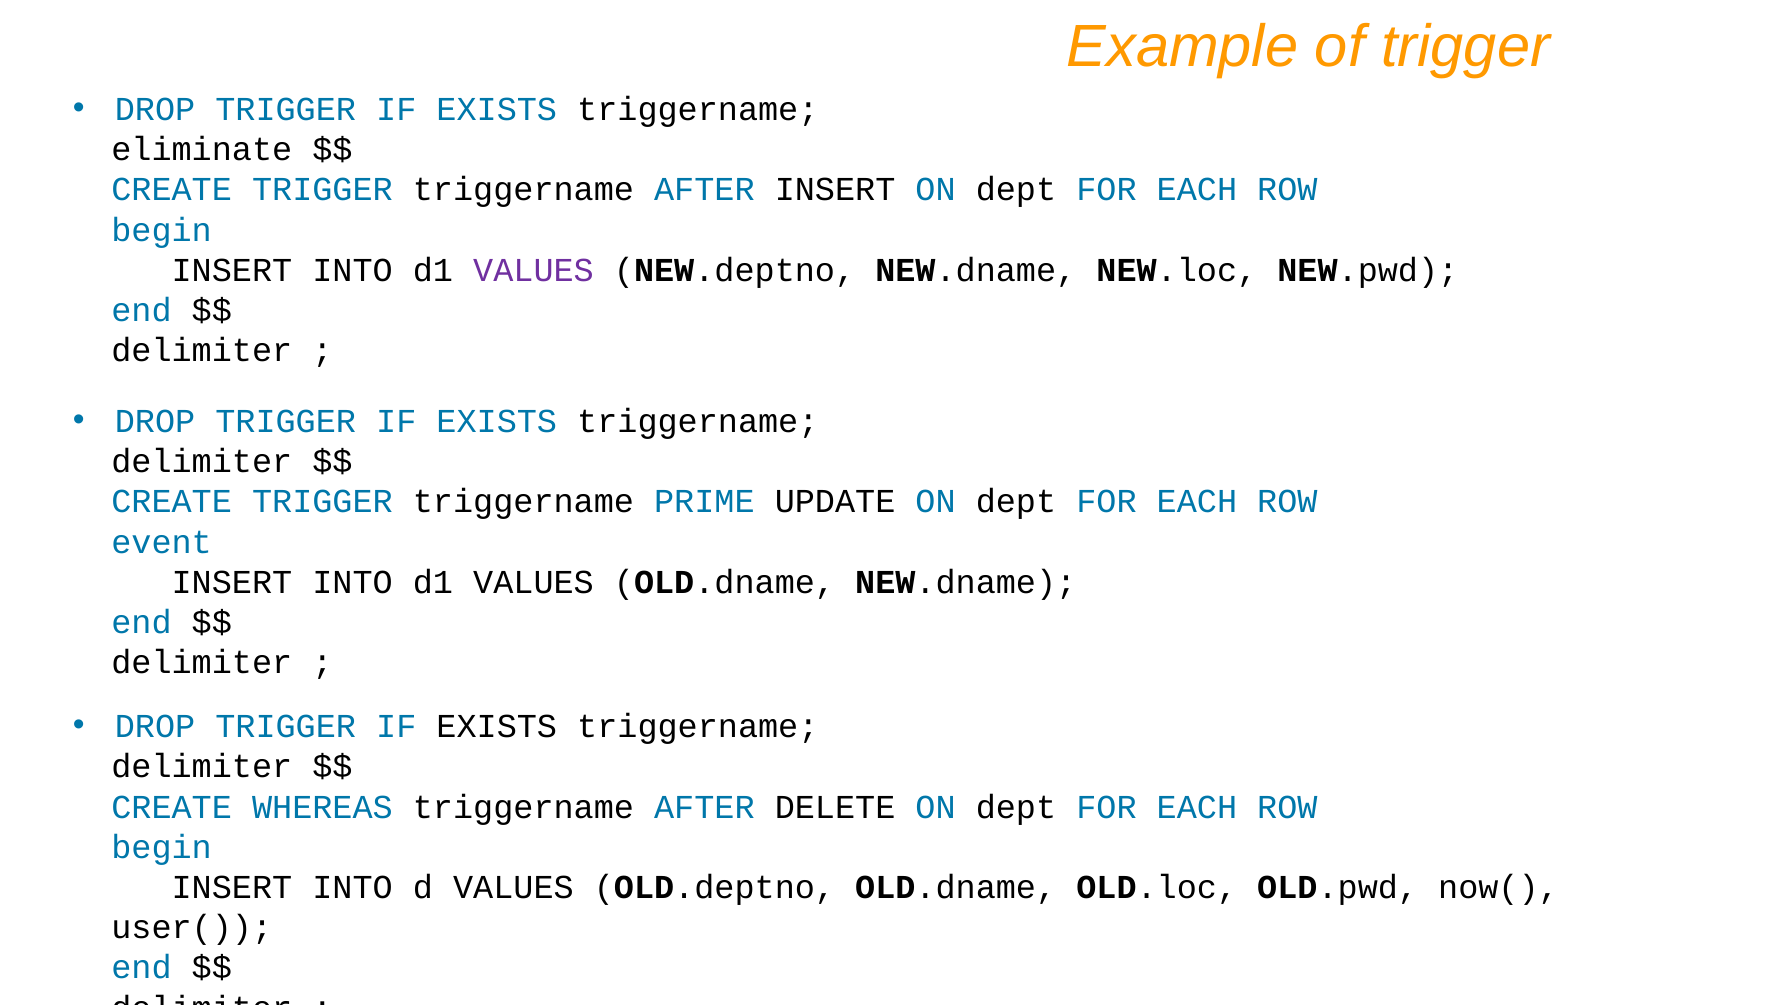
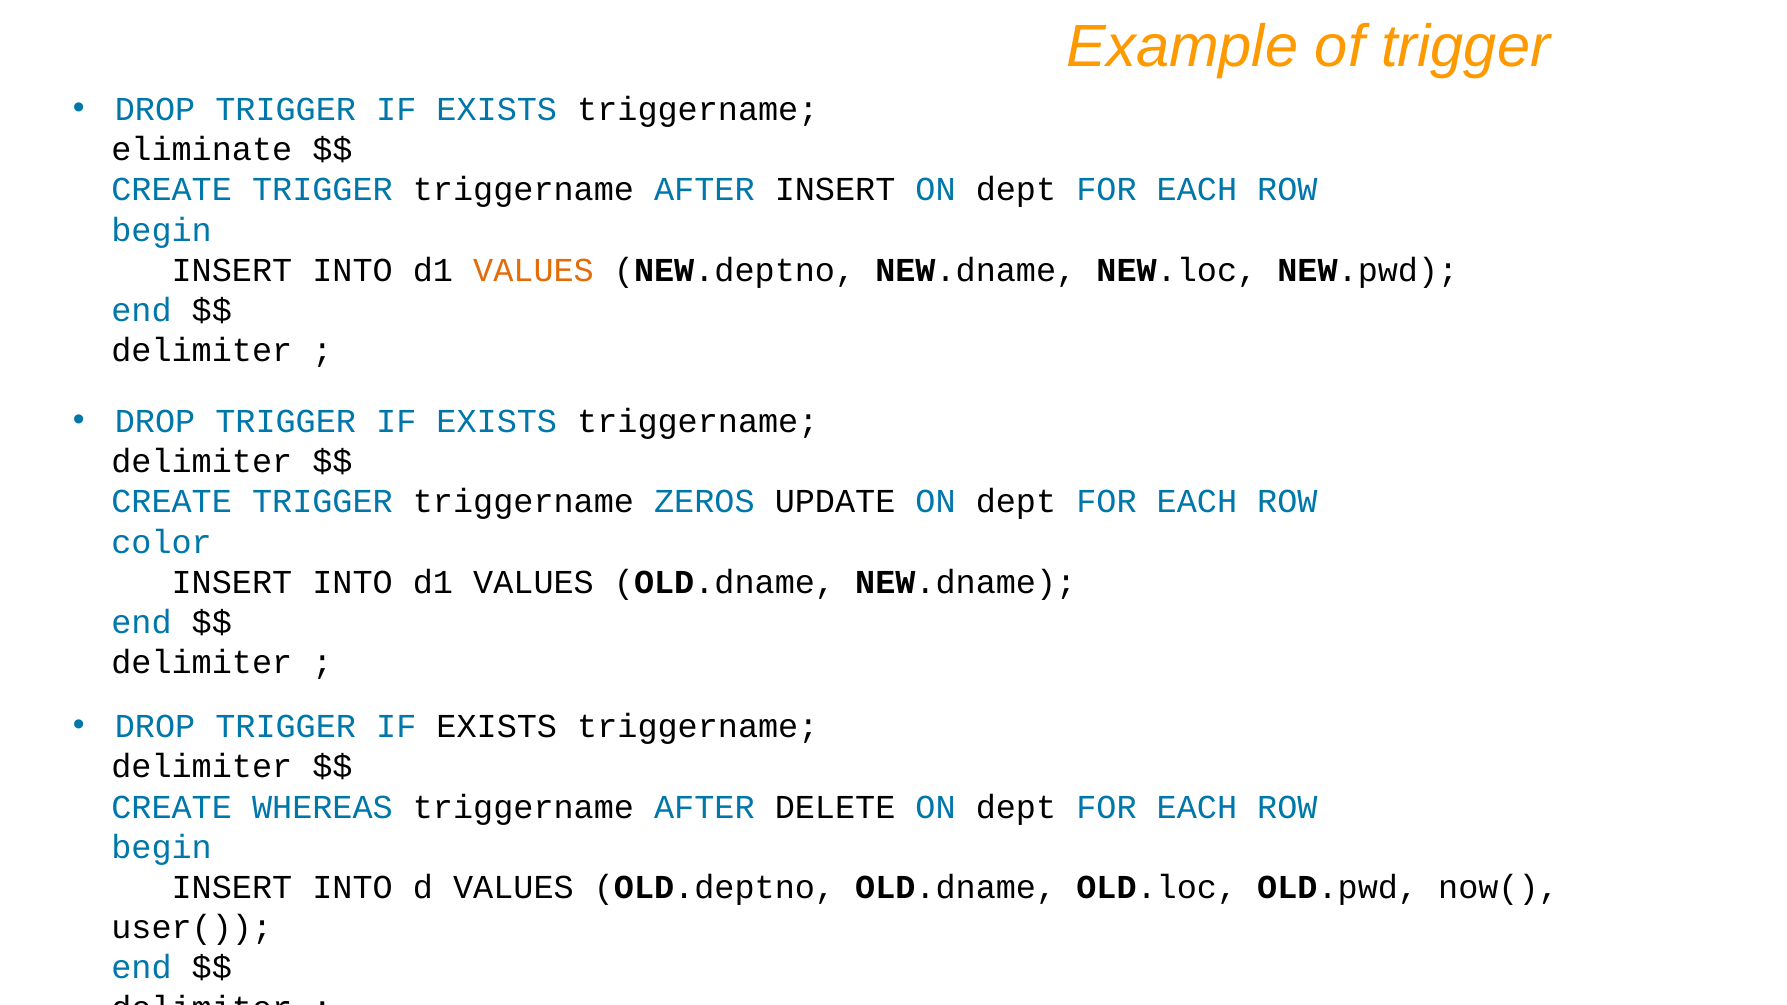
VALUES at (534, 270) colour: purple -> orange
PRIME: PRIME -> ZEROS
event: event -> color
